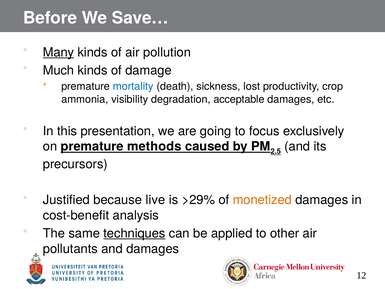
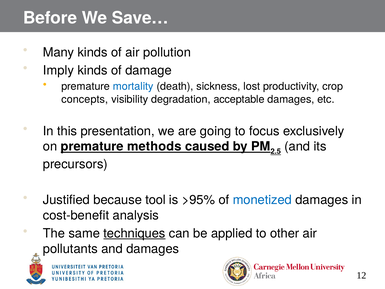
Many underline: present -> none
Much: Much -> Imply
ammonia: ammonia -> concepts
live: live -> tool
>29%: >29% -> >95%
monetized colour: orange -> blue
